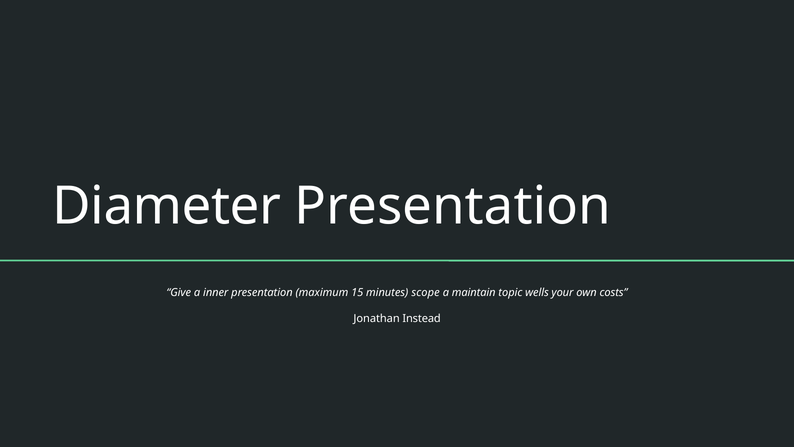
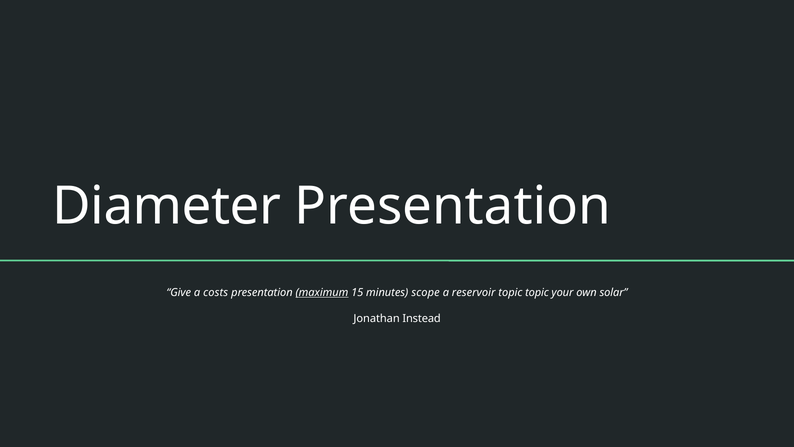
inner: inner -> costs
maximum underline: none -> present
maintain: maintain -> reservoir
topic wells: wells -> topic
costs: costs -> solar
